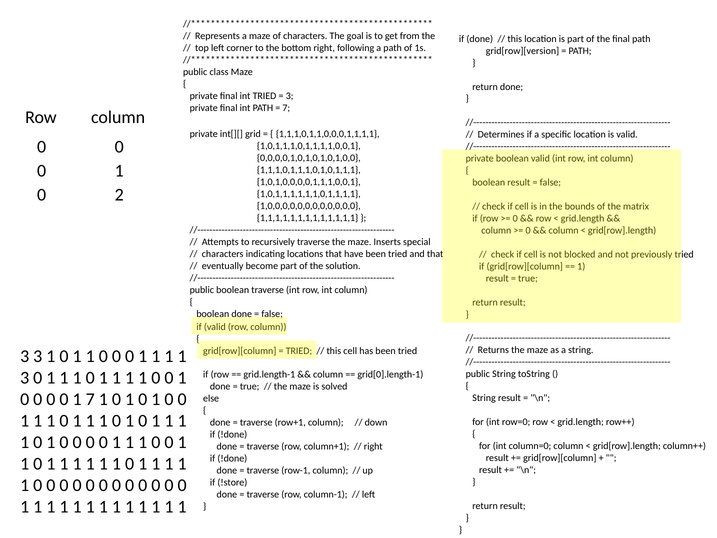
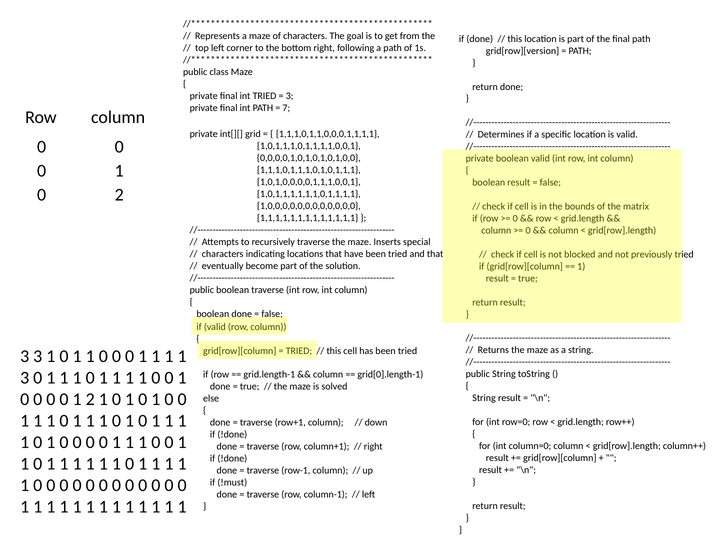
1 7: 7 -> 2
!store: !store -> !must
